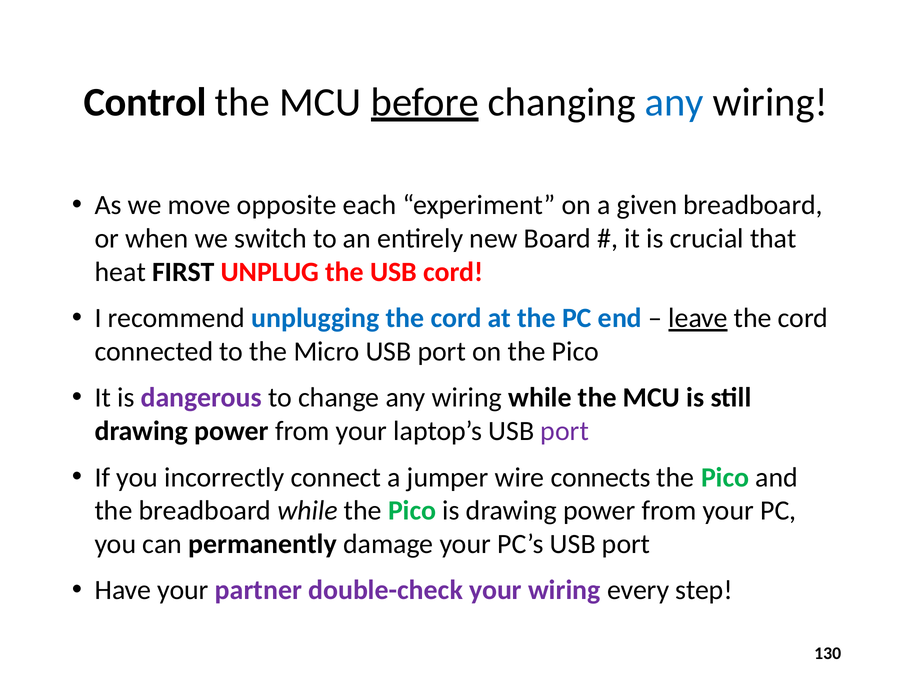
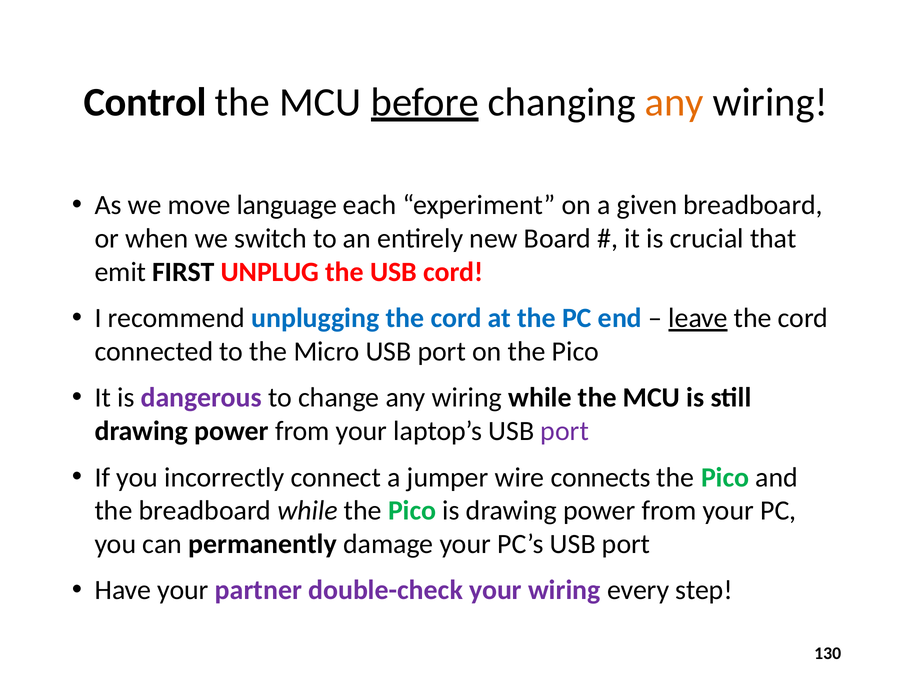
any at (674, 102) colour: blue -> orange
opposite: opposite -> language
heat: heat -> emit
